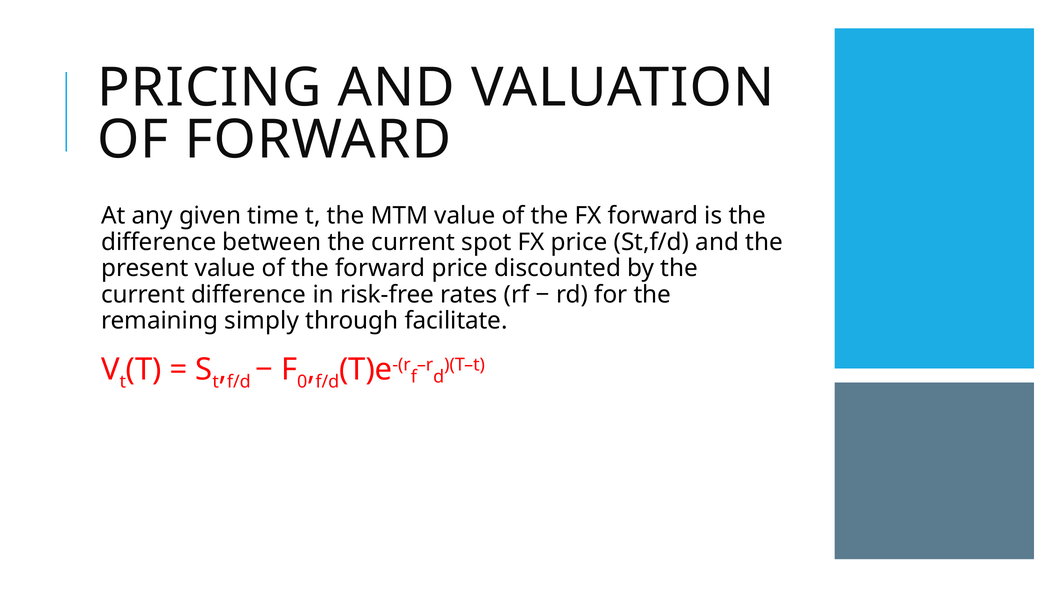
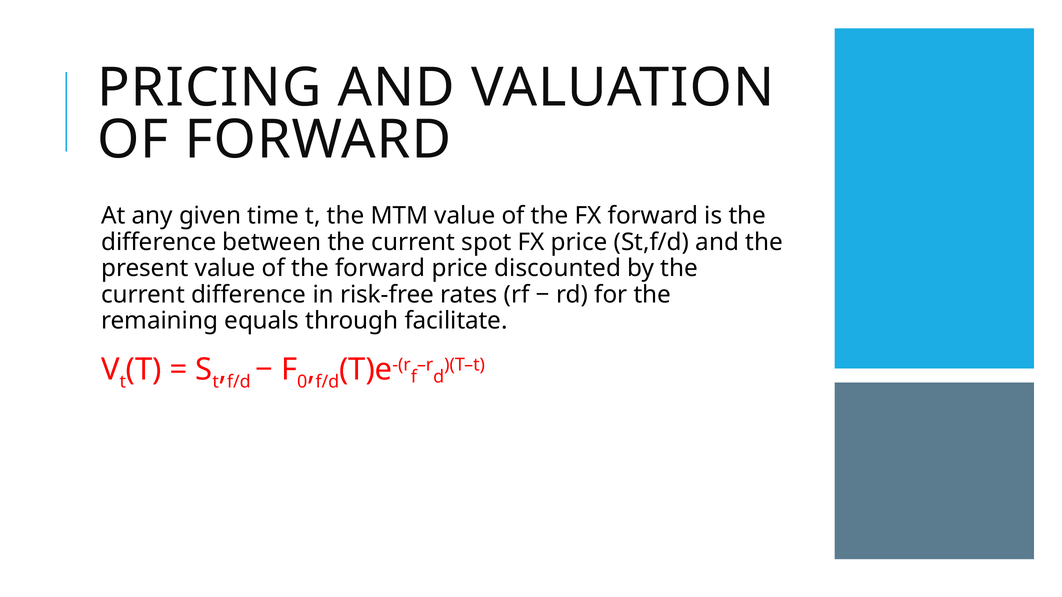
simply: simply -> equals
